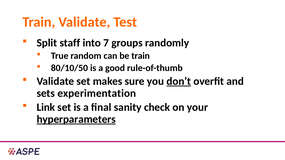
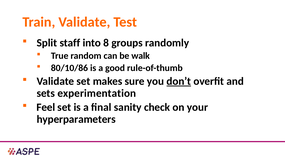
7: 7 -> 8
be train: train -> walk
80/10/50: 80/10/50 -> 80/10/86
Link: Link -> Feel
hyperparameters underline: present -> none
